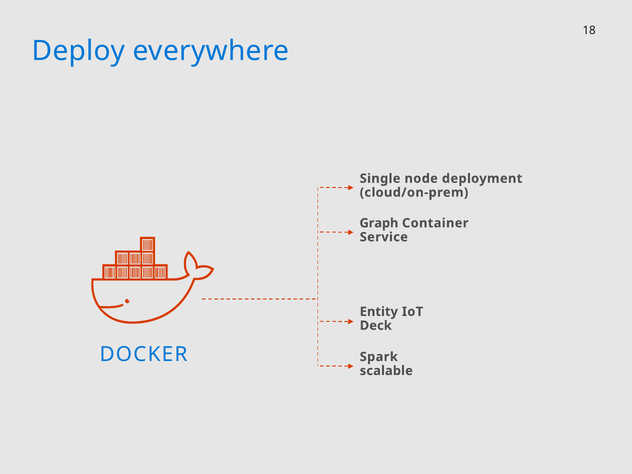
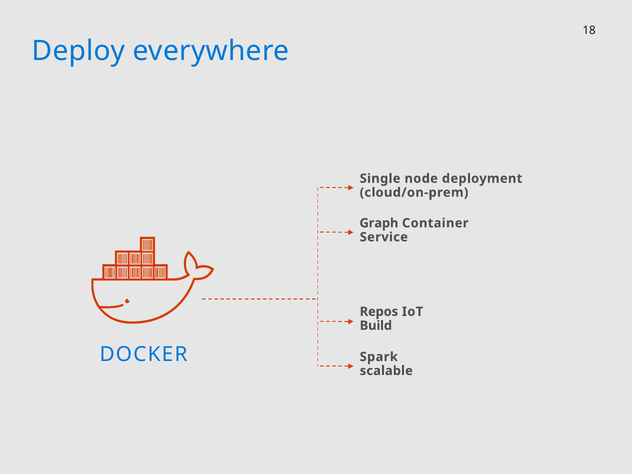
Entity: Entity -> Repos
Deck: Deck -> Build
